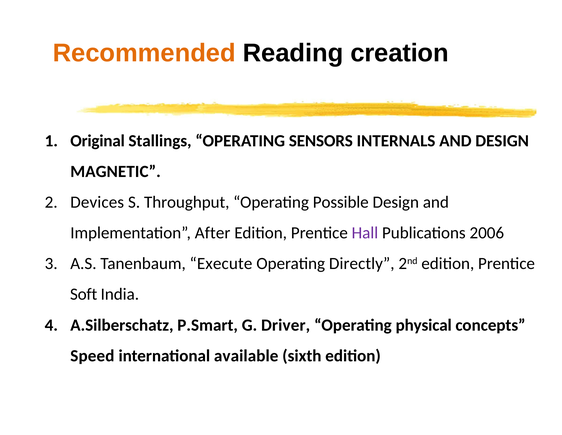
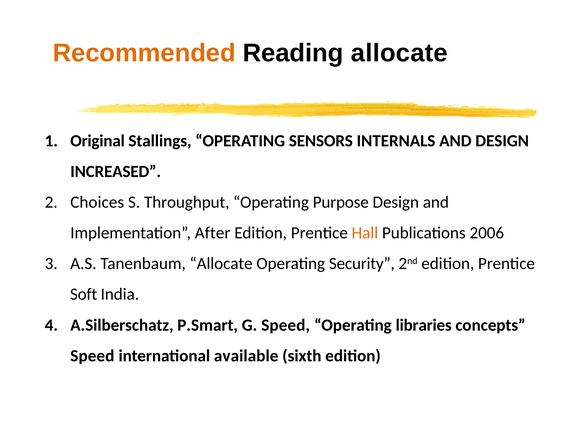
Reading creation: creation -> allocate
MAGNETIC: MAGNETIC -> INCREASED
Devices: Devices -> Choices
Possible: Possible -> Purpose
Hall colour: purple -> orange
Tanenbaum Execute: Execute -> Allocate
Directly: Directly -> Security
G Driver: Driver -> Speed
physical: physical -> libraries
